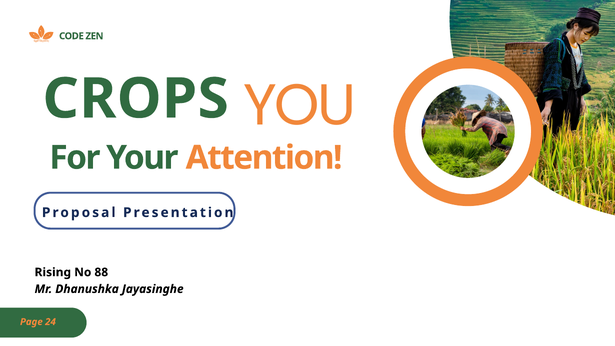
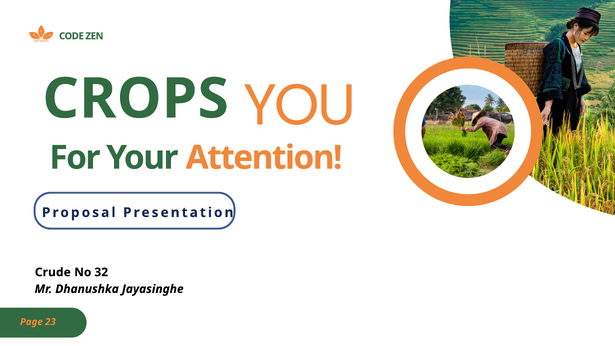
Rising: Rising -> Crude
88: 88 -> 32
24: 24 -> 23
